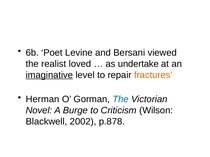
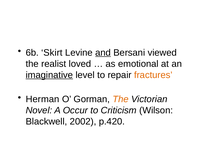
Poet: Poet -> Skirt
and underline: none -> present
undertake: undertake -> emotional
The at (121, 99) colour: blue -> orange
Burge: Burge -> Occur
p.878: p.878 -> p.420
